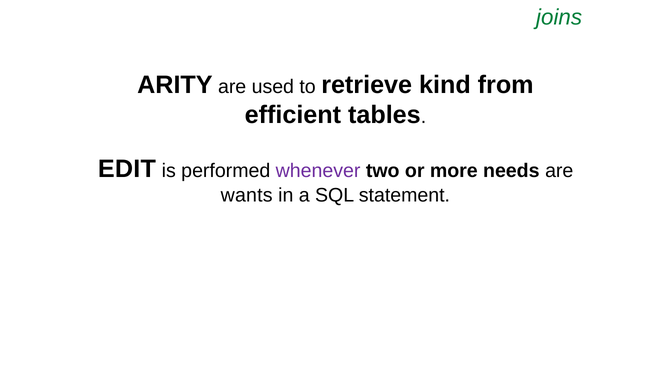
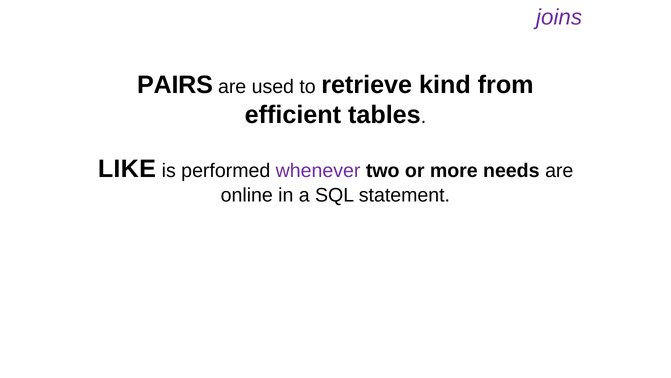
joins colour: green -> purple
ARITY: ARITY -> PAIRS
EDIT: EDIT -> LIKE
wants: wants -> online
